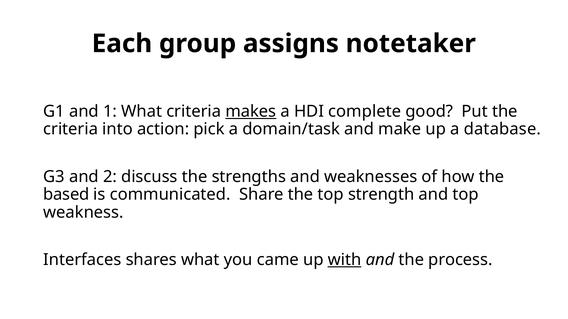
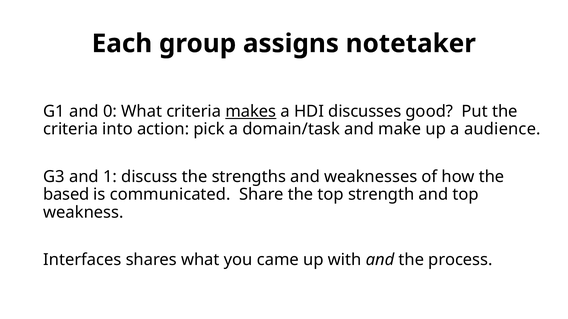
1: 1 -> 0
complete: complete -> discusses
database: database -> audience
2: 2 -> 1
with underline: present -> none
